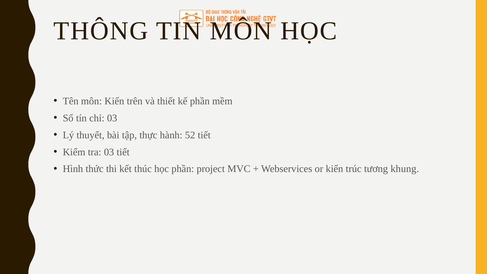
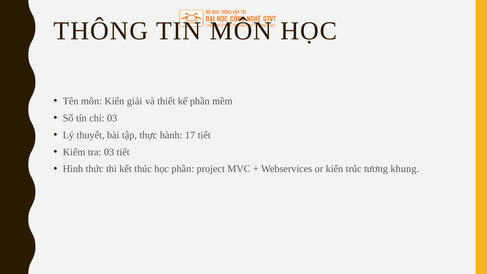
trên: trên -> giải
52: 52 -> 17
